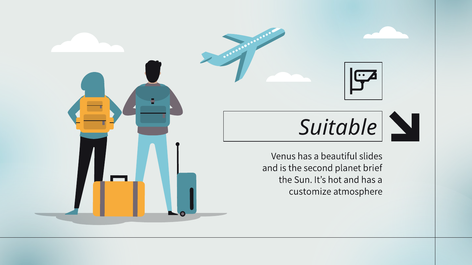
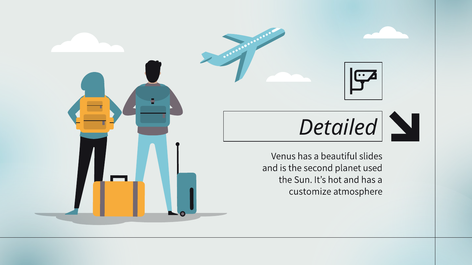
Suitable: Suitable -> Detailed
brief: brief -> used
